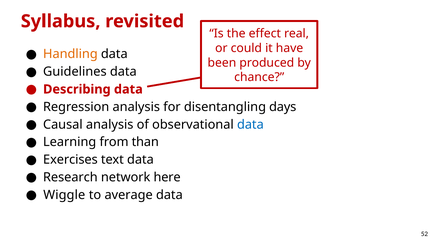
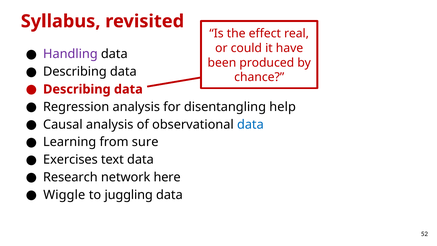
Handling colour: orange -> purple
Guidelines at (75, 72): Guidelines -> Describing
days: days -> help
than: than -> sure
average: average -> juggling
